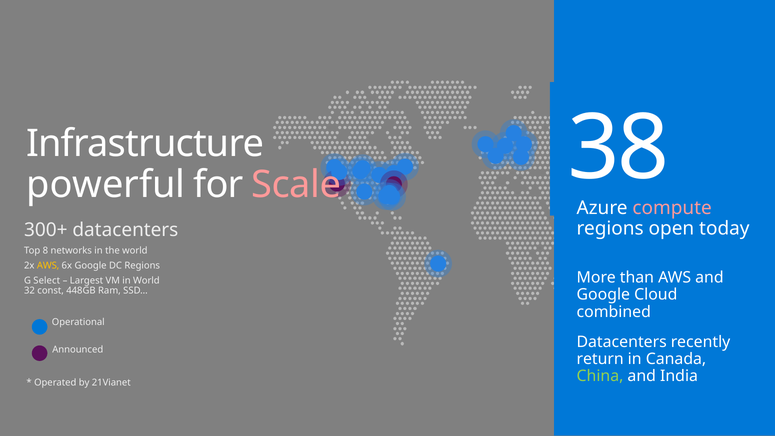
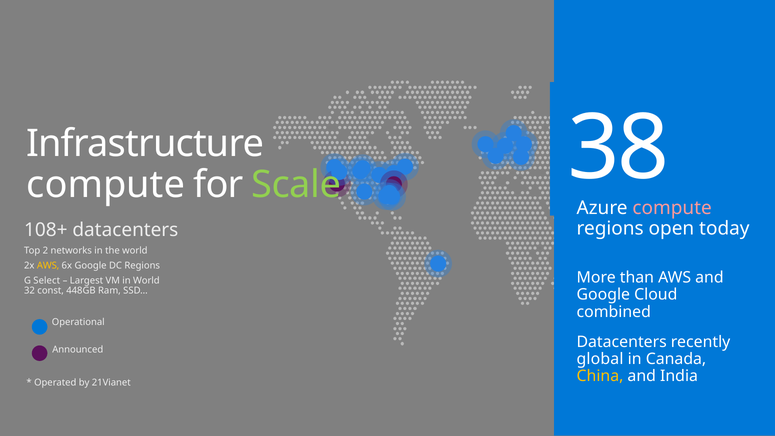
powerful at (106, 185): powerful -> compute
Scale colour: pink -> light green
300+: 300+ -> 108+
8: 8 -> 2
return: return -> global
China colour: light green -> yellow
